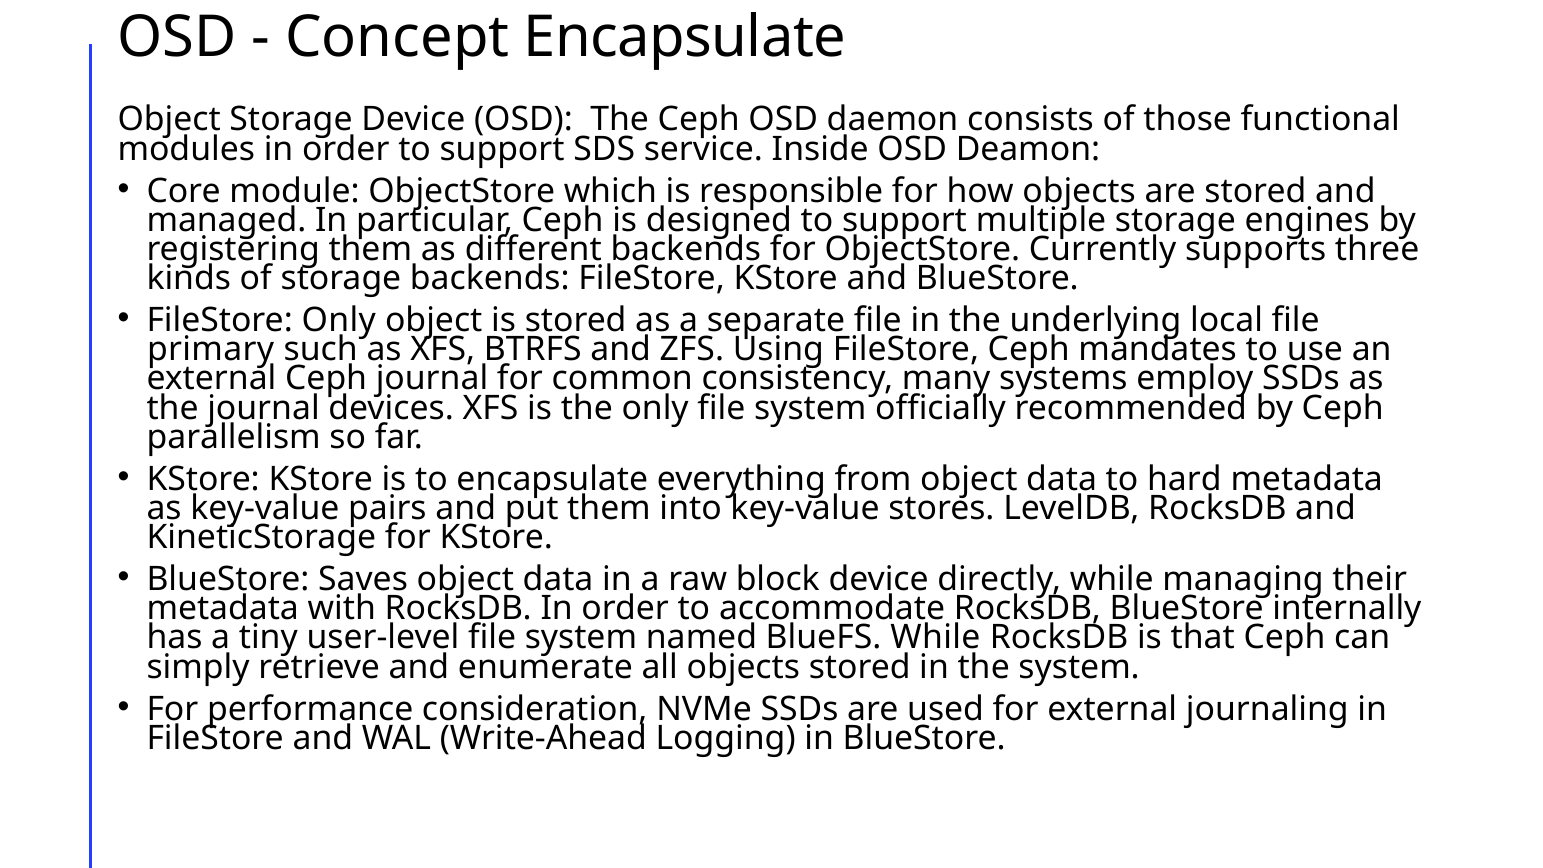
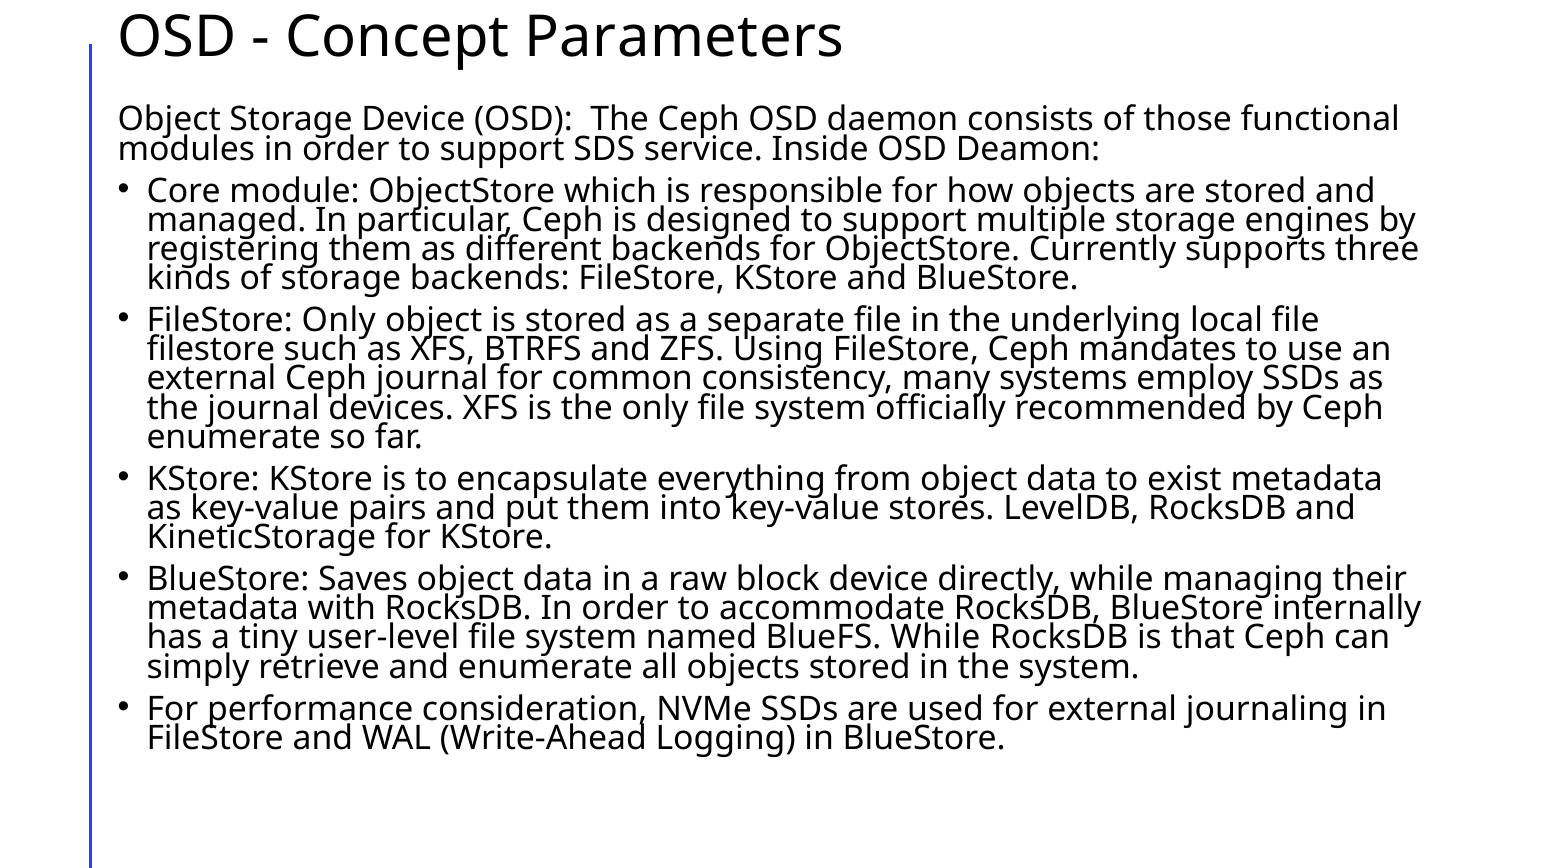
Concept Encapsulate: Encapsulate -> Parameters
primary at (211, 350): primary -> filestore
parallelism at (234, 437): parallelism -> enumerate
hard: hard -> exist
